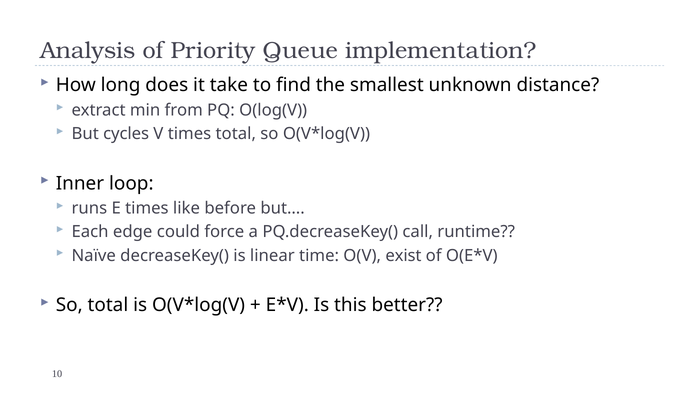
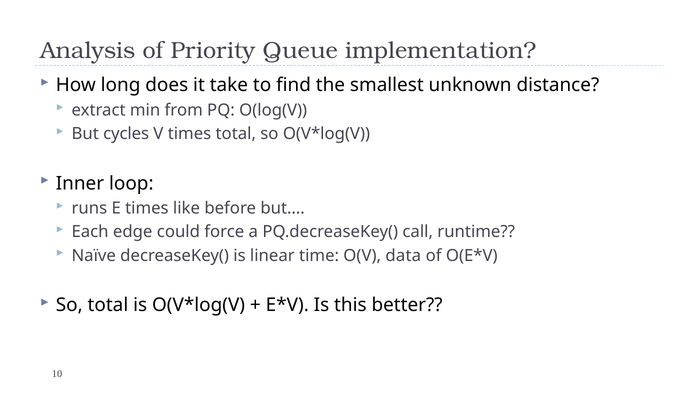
exist: exist -> data
